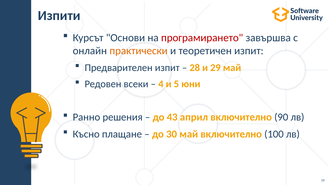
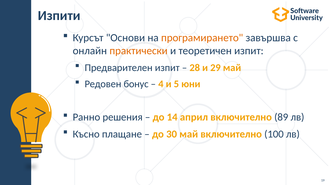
програмирането colour: red -> orange
всеки: всеки -> бонус
43: 43 -> 14
90: 90 -> 89
